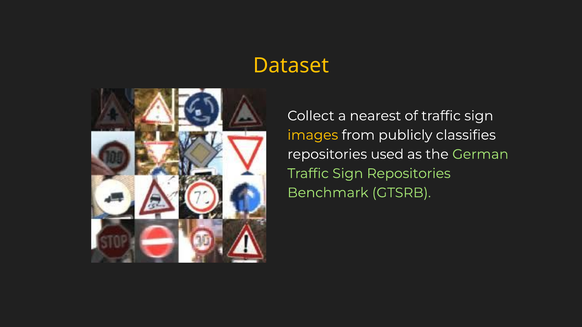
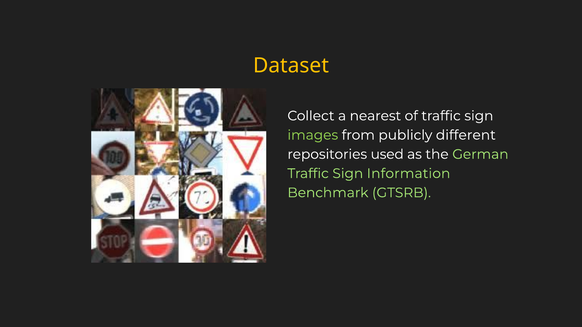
images colour: yellow -> light green
classifies: classifies -> different
Sign Repositories: Repositories -> Information
